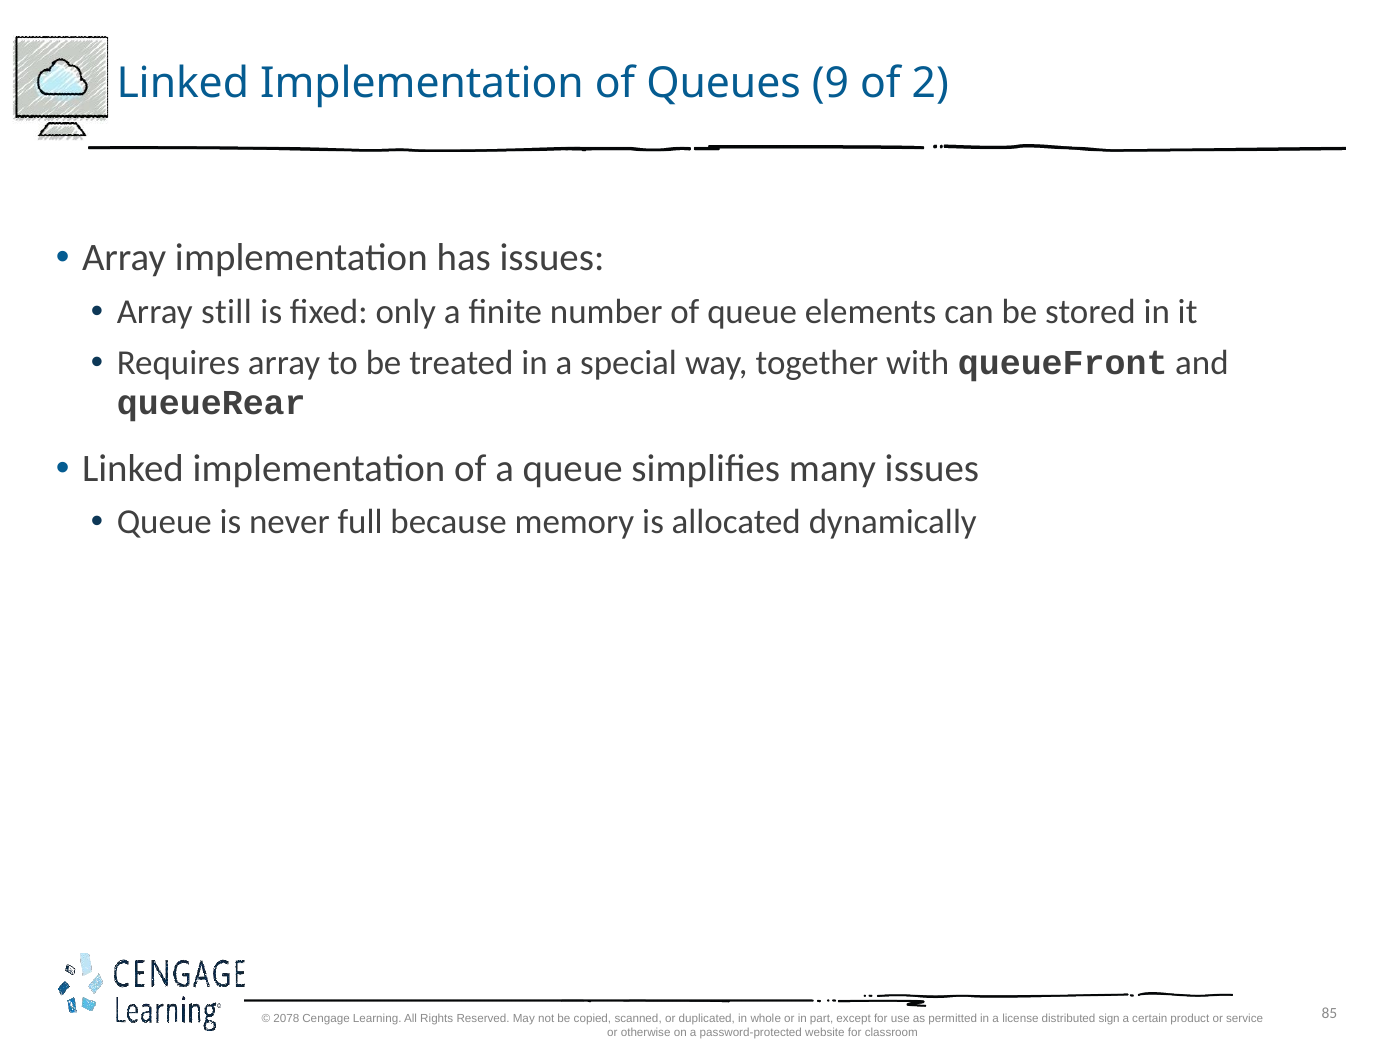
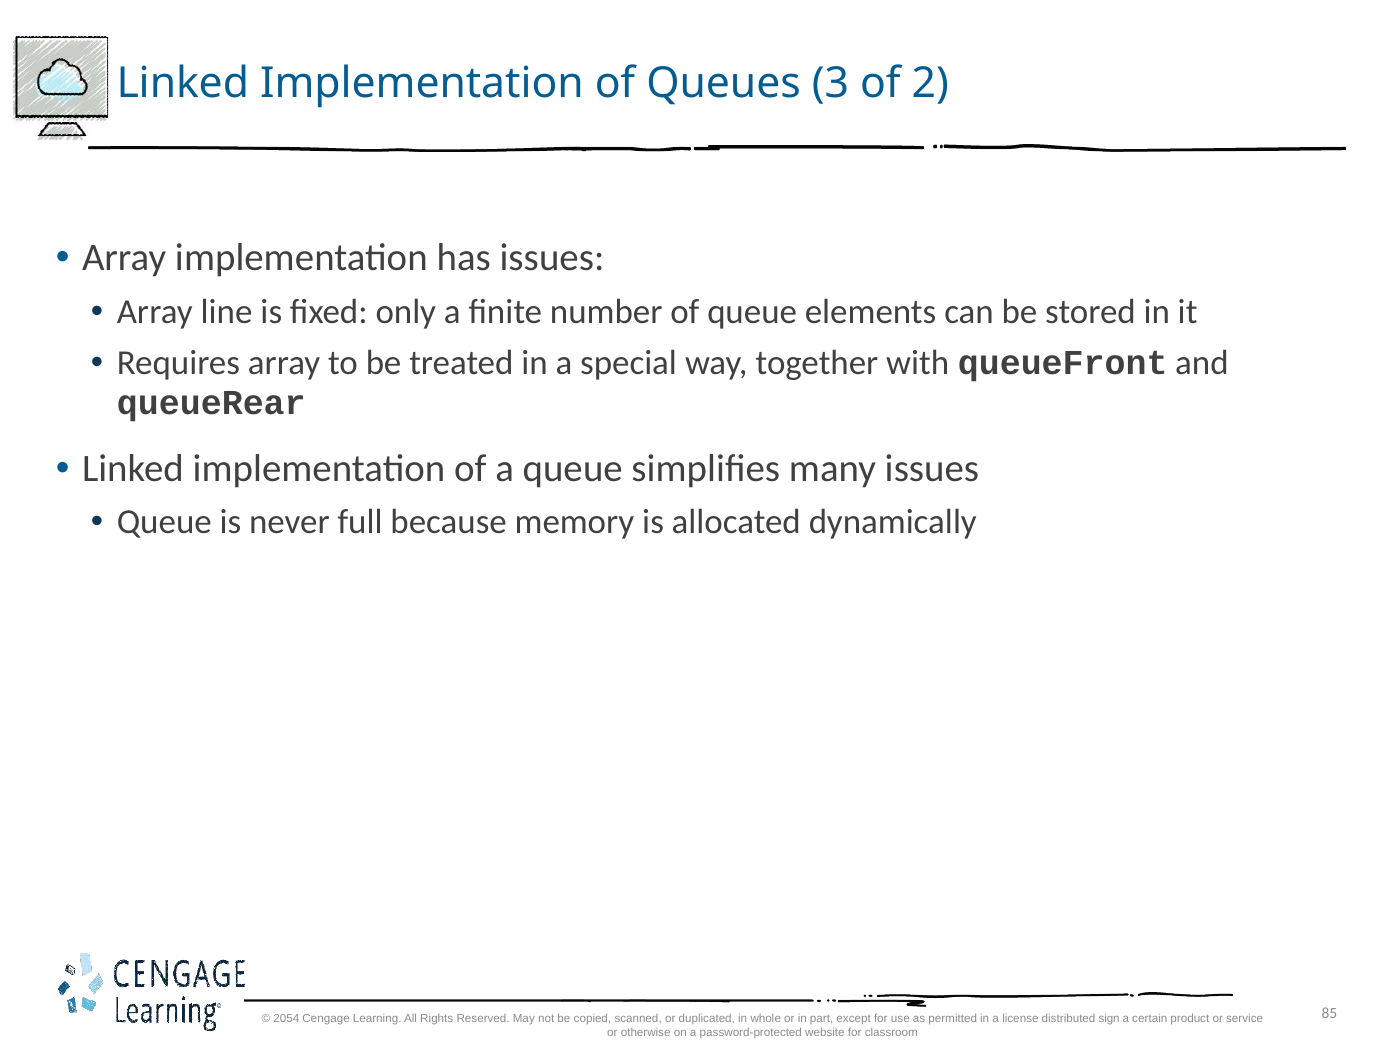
9: 9 -> 3
still: still -> line
2078: 2078 -> 2054
